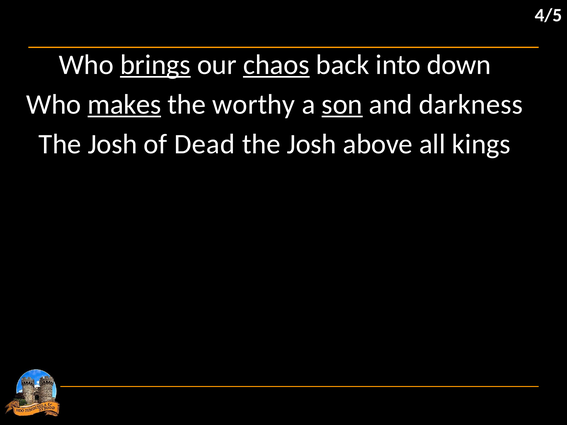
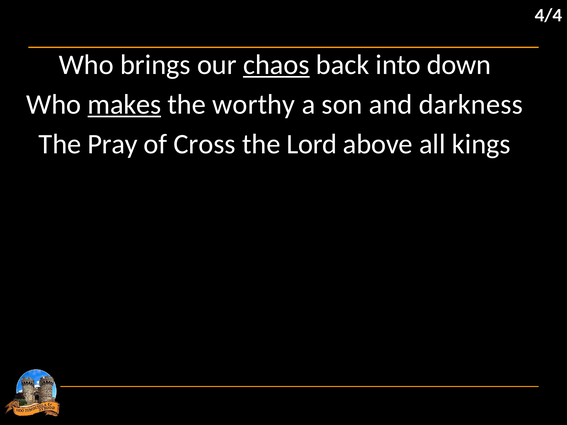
4/5: 4/5 -> 4/4
brings underline: present -> none
son underline: present -> none
Josh at (113, 144): Josh -> Pray
Dead: Dead -> Cross
Josh at (312, 144): Josh -> Lord
